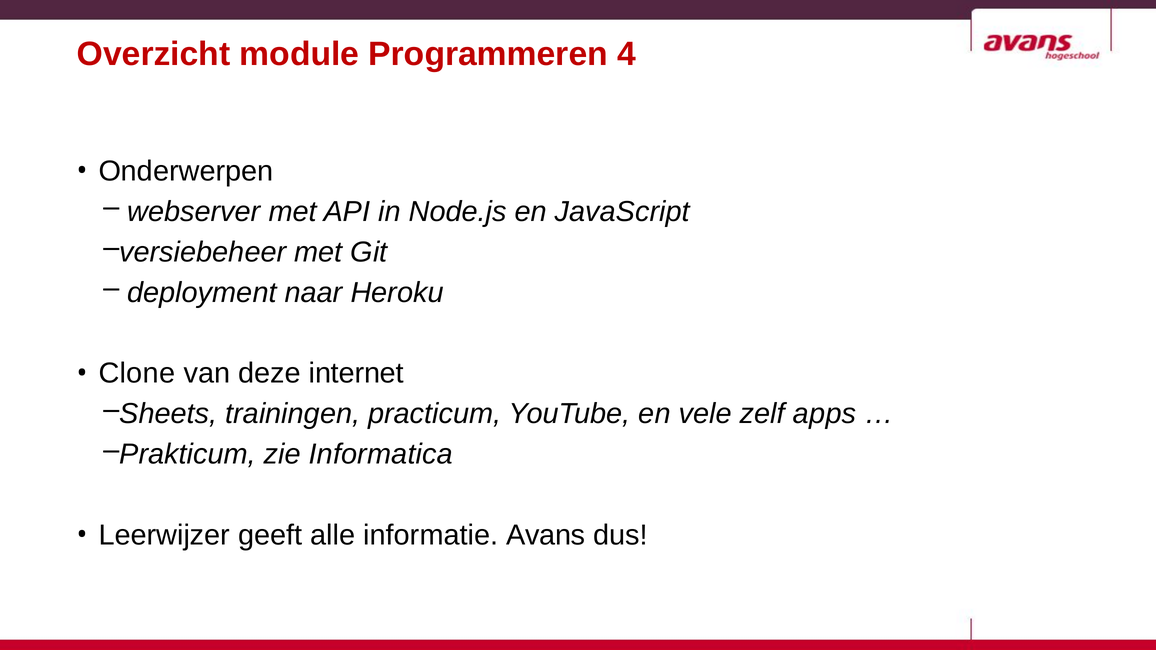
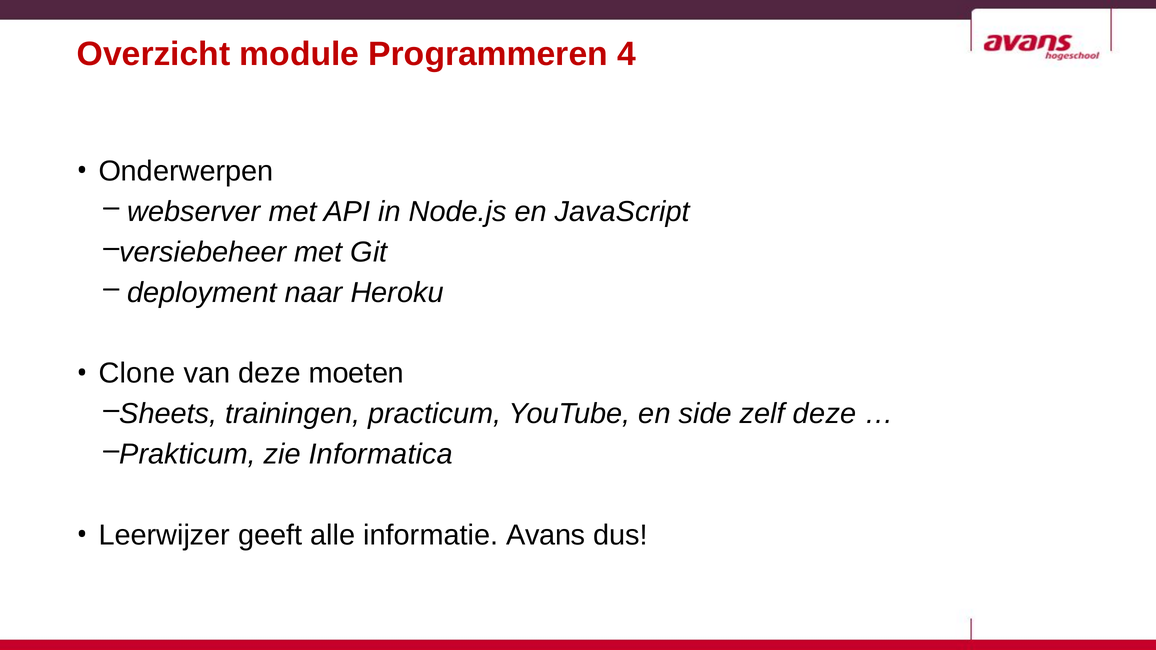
internet: internet -> moeten
vele: vele -> side
zelf apps: apps -> deze
